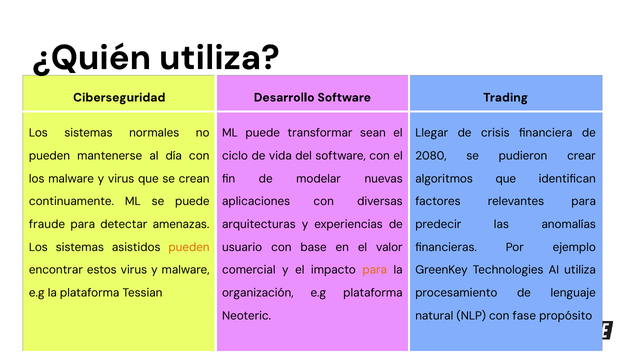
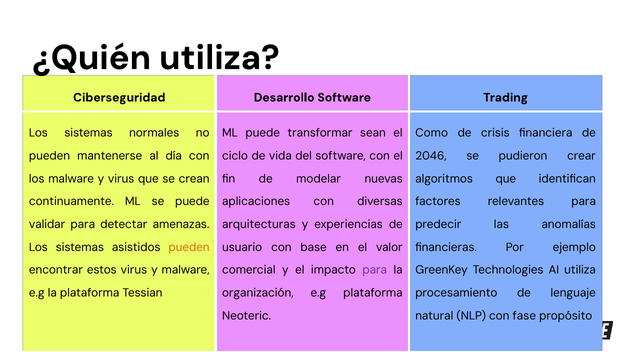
Llegar: Llegar -> Como
2080: 2080 -> 2046
fraude: fraude -> validar
para at (375, 270) colour: orange -> purple
